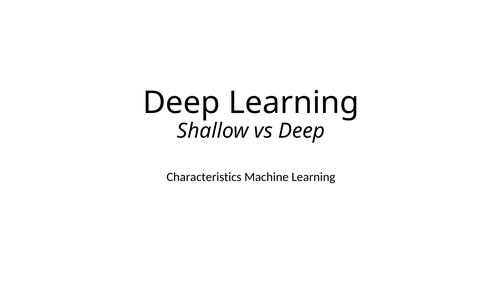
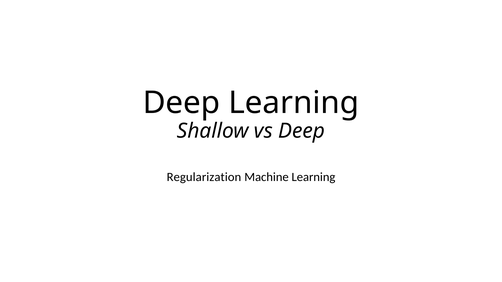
Characteristics: Characteristics -> Regularization
